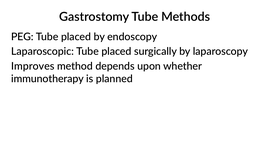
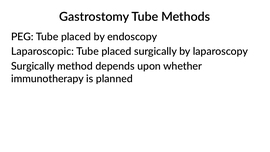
Improves at (33, 66): Improves -> Surgically
